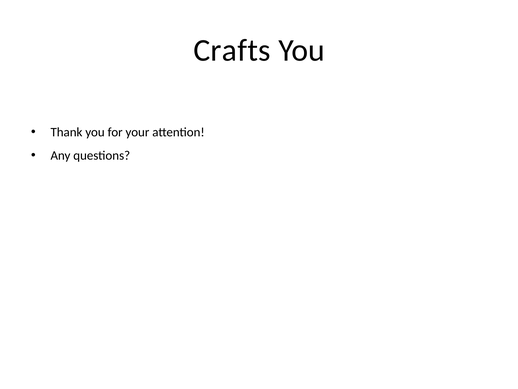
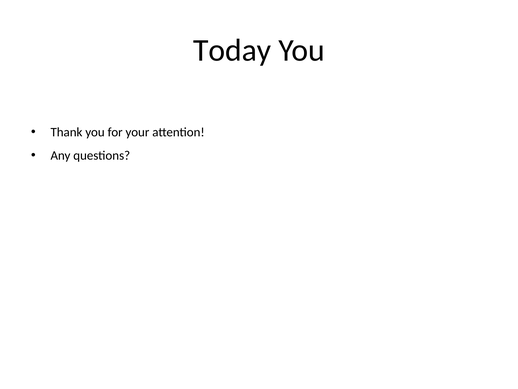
Crafts: Crafts -> Today
